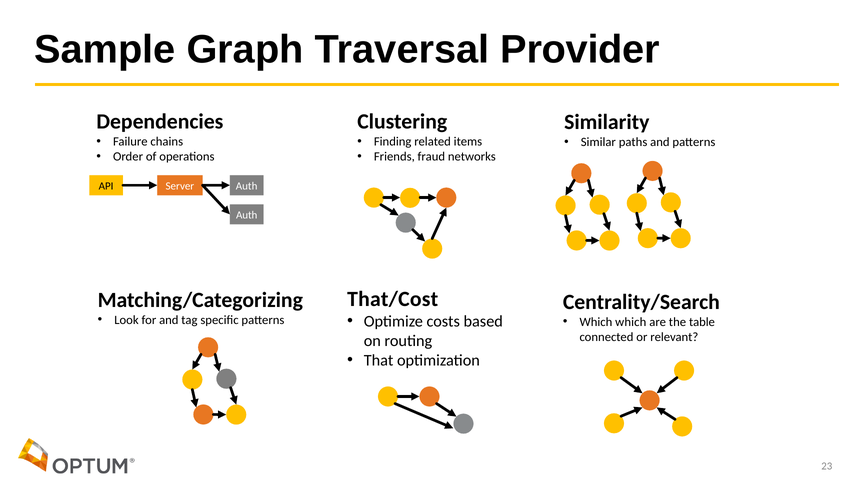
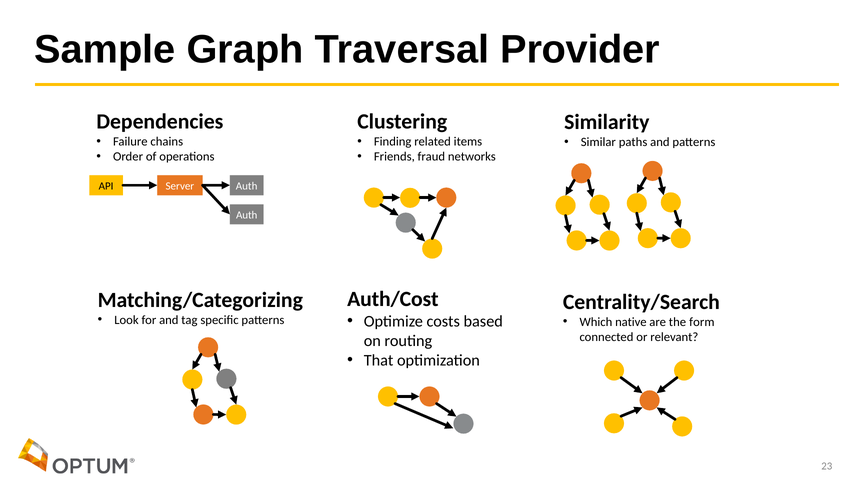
That/Cost: That/Cost -> Auth/Cost
Which which: which -> native
table: table -> form
